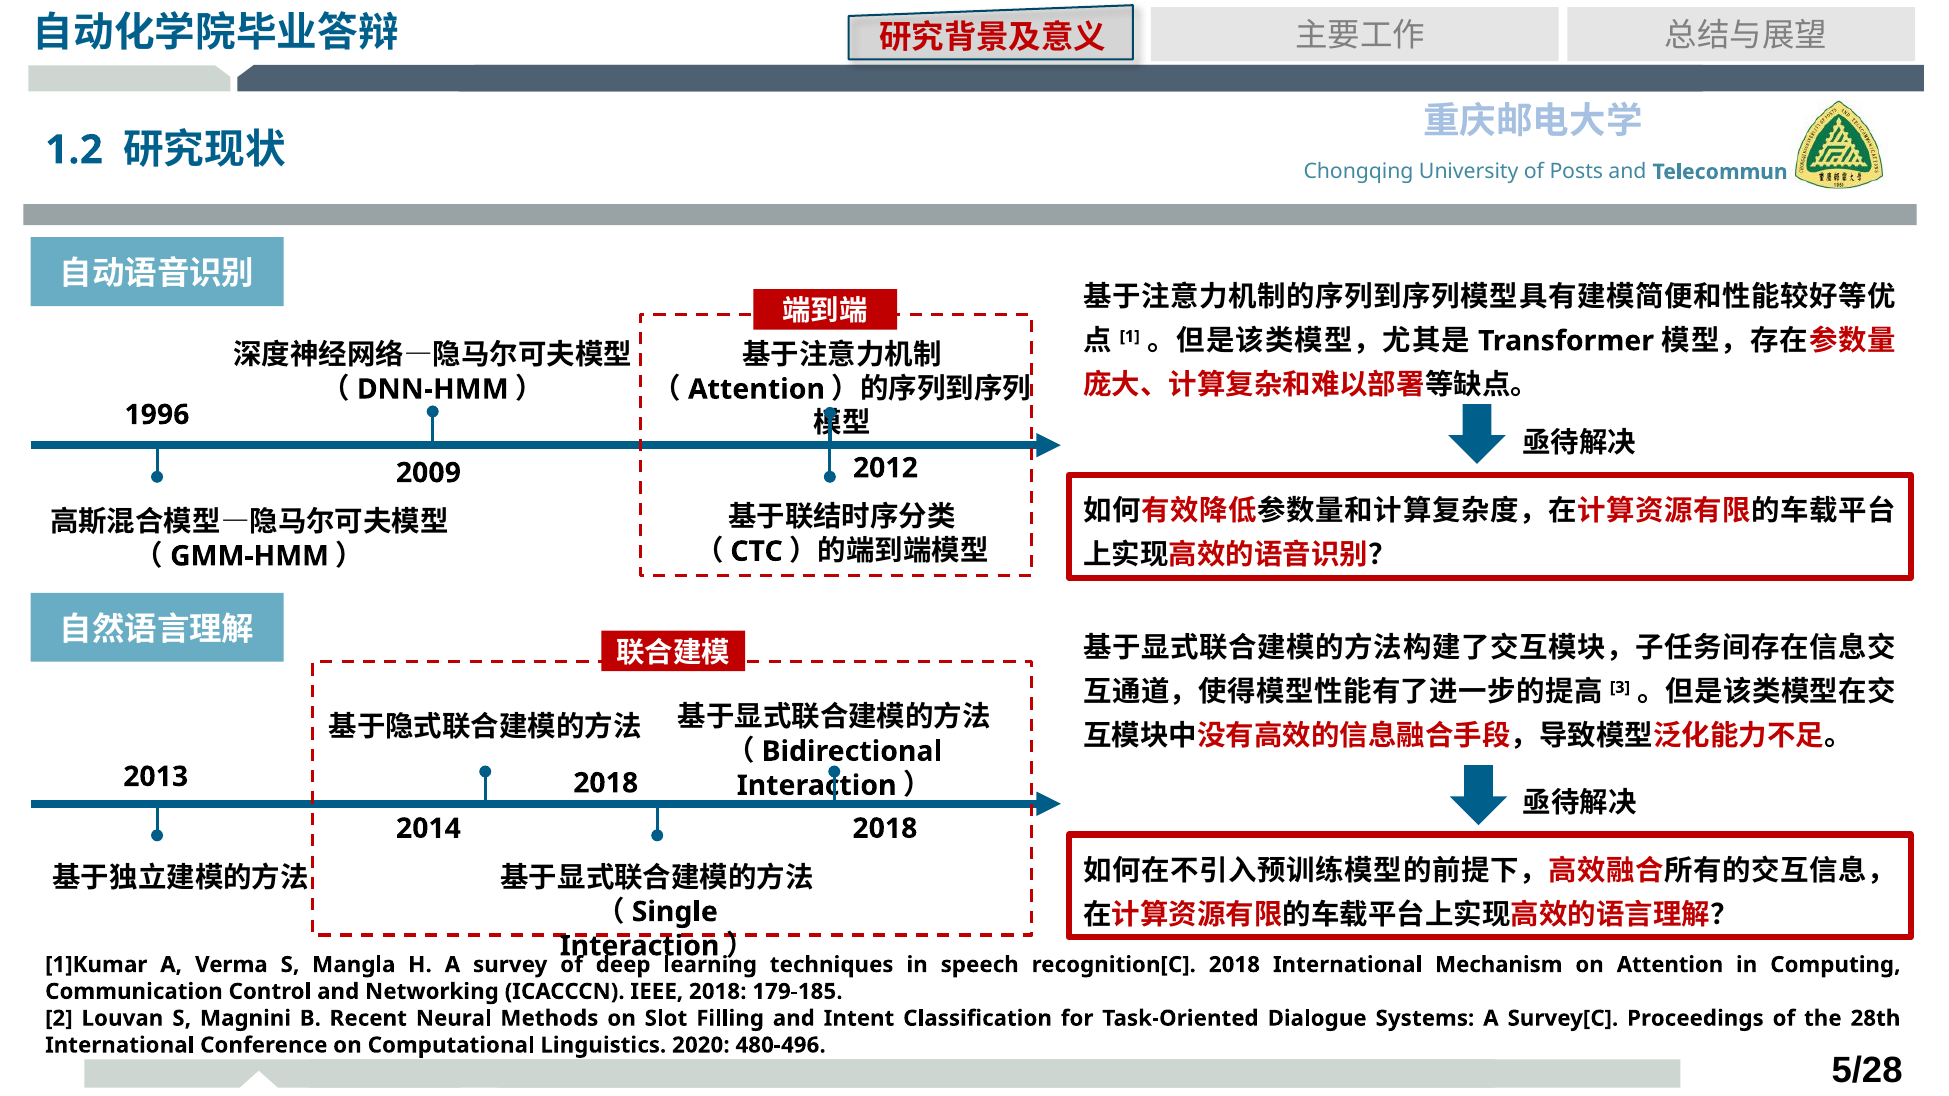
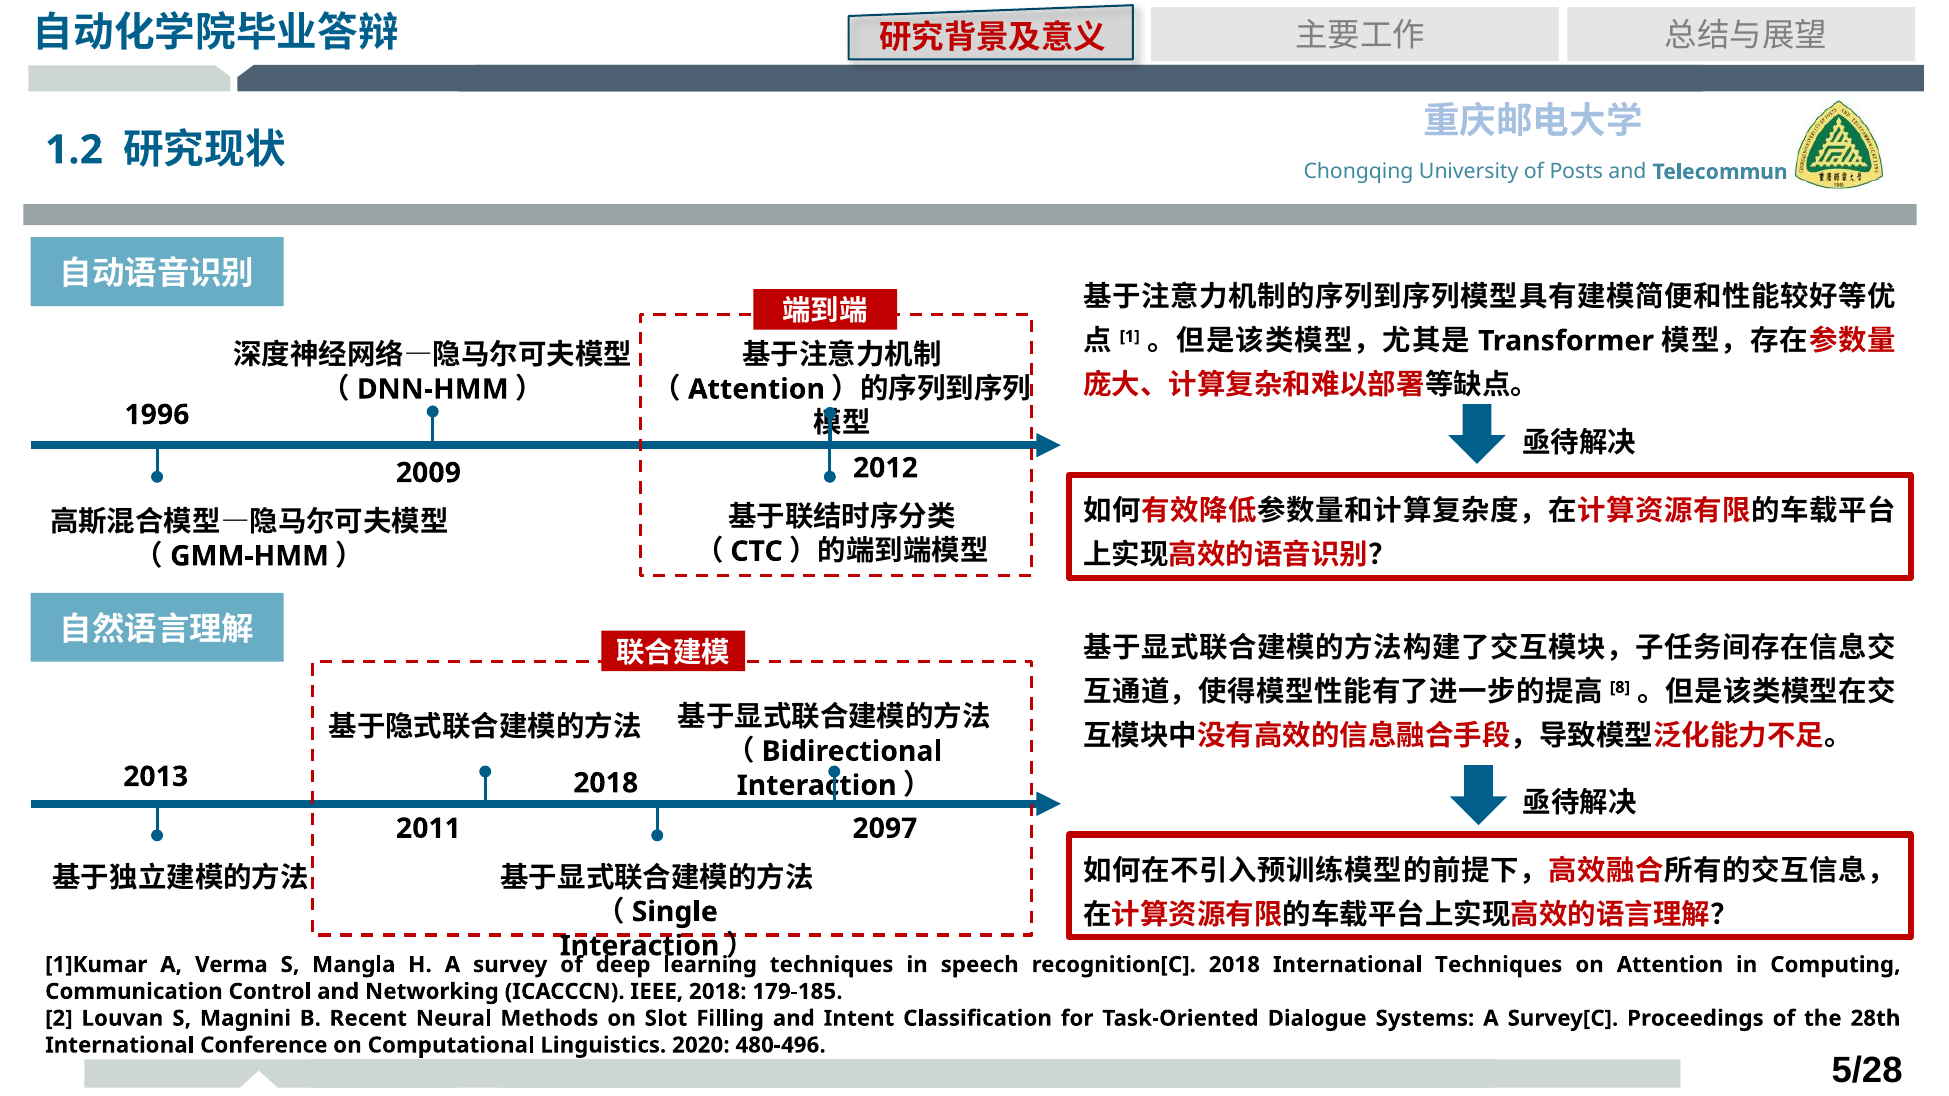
3: 3 -> 8
2014: 2014 -> 2011
2018 at (885, 829): 2018 -> 2097
International Mechanism: Mechanism -> Techniques
